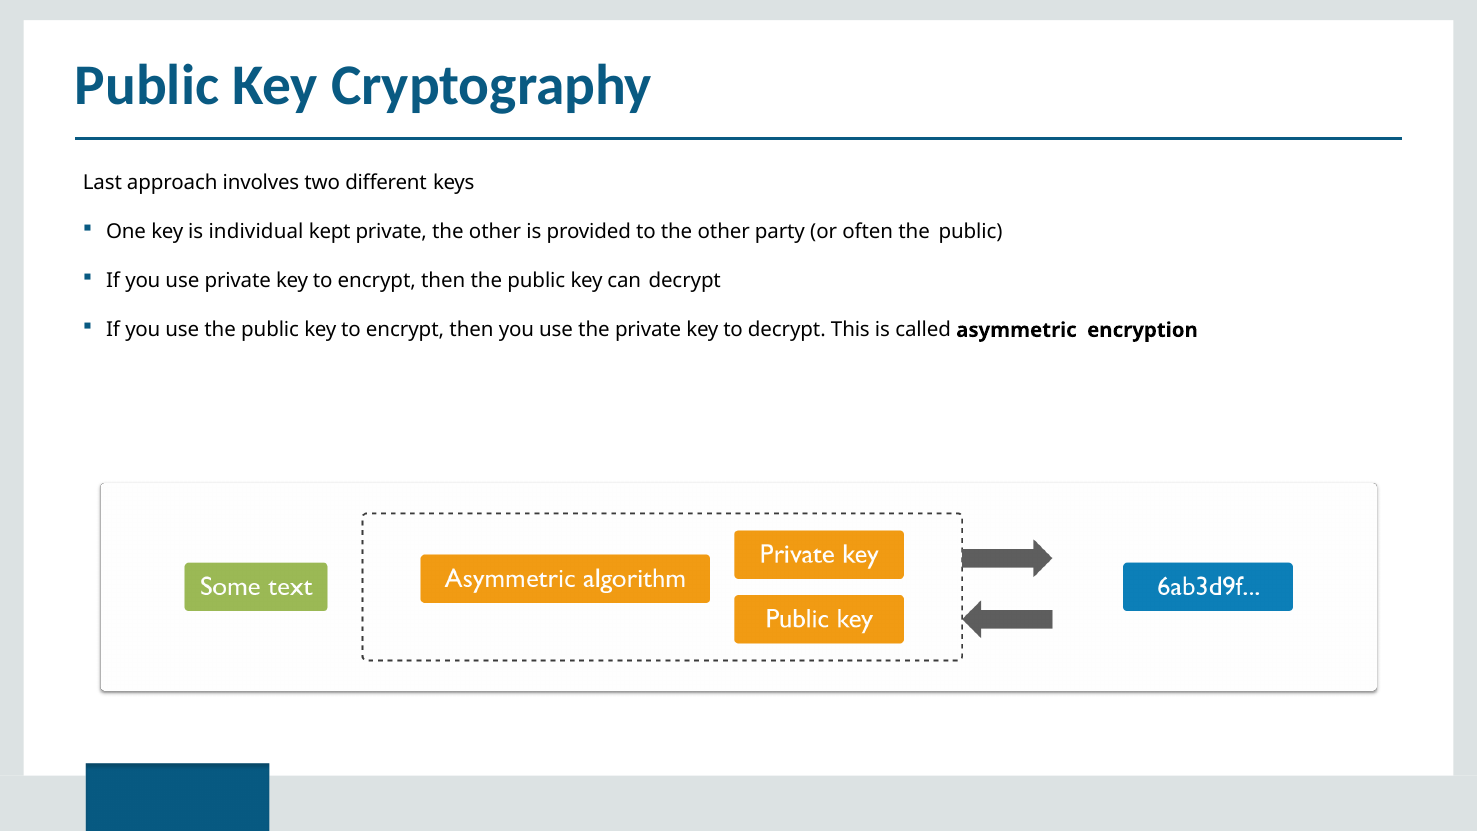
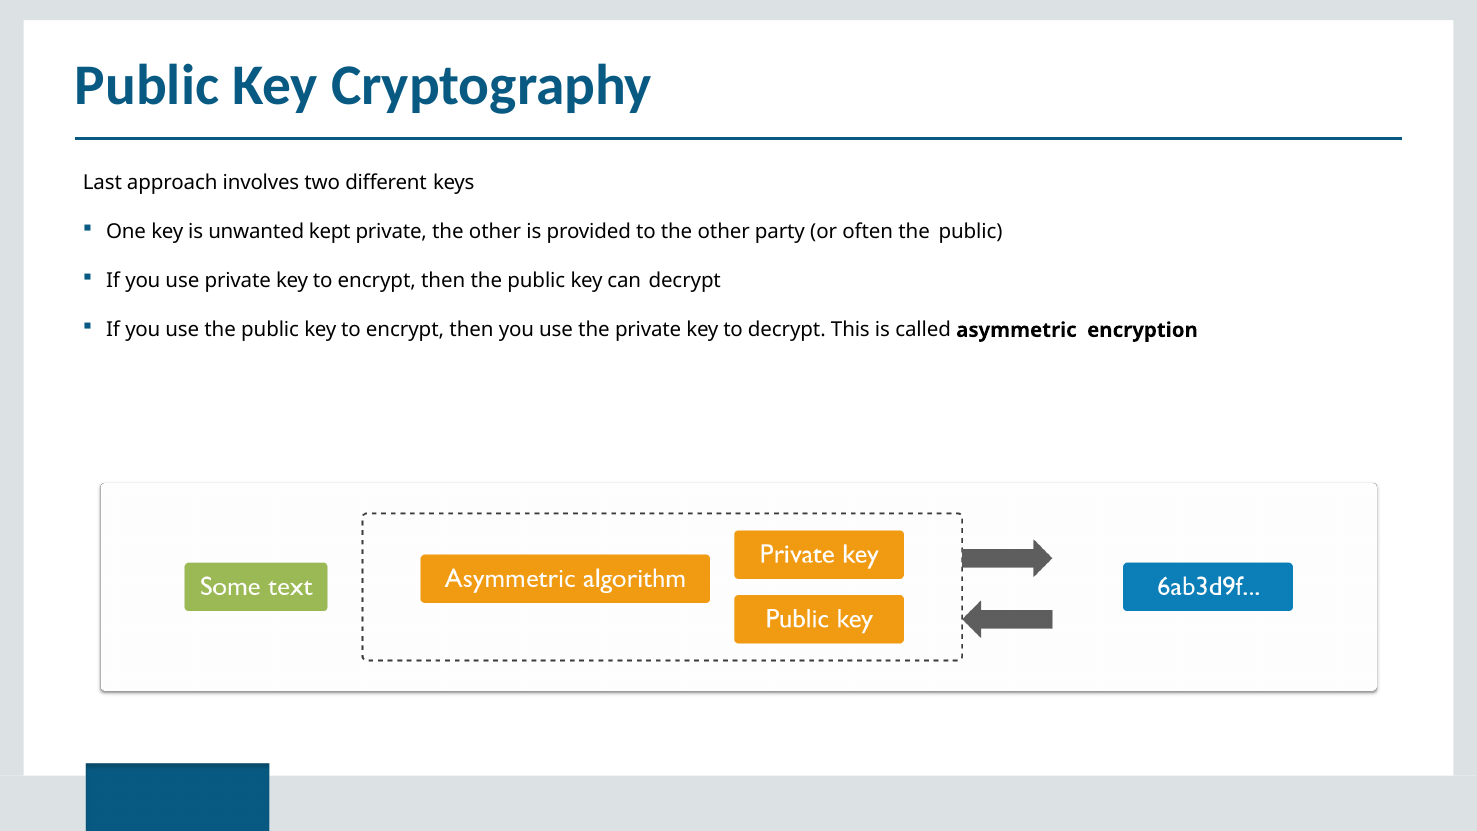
individual: individual -> unwanted
